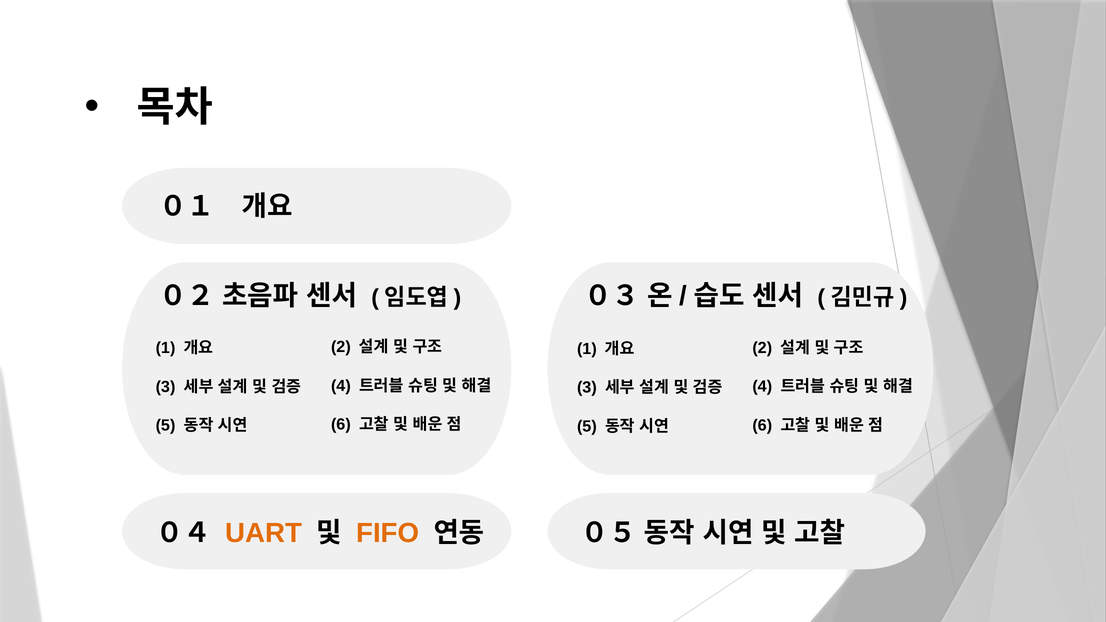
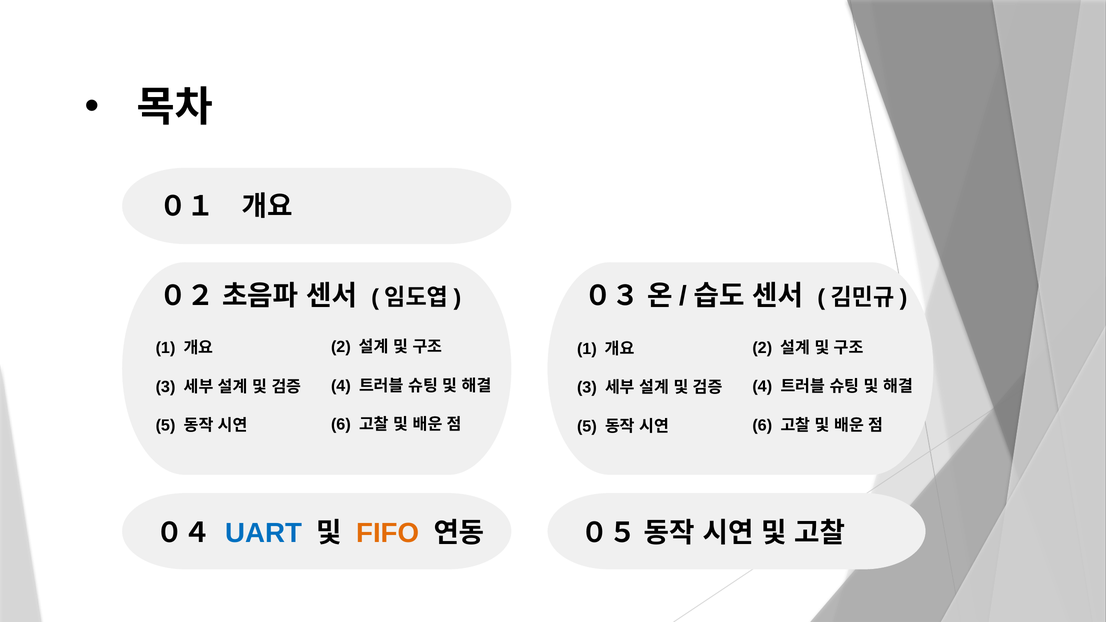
UART colour: orange -> blue
